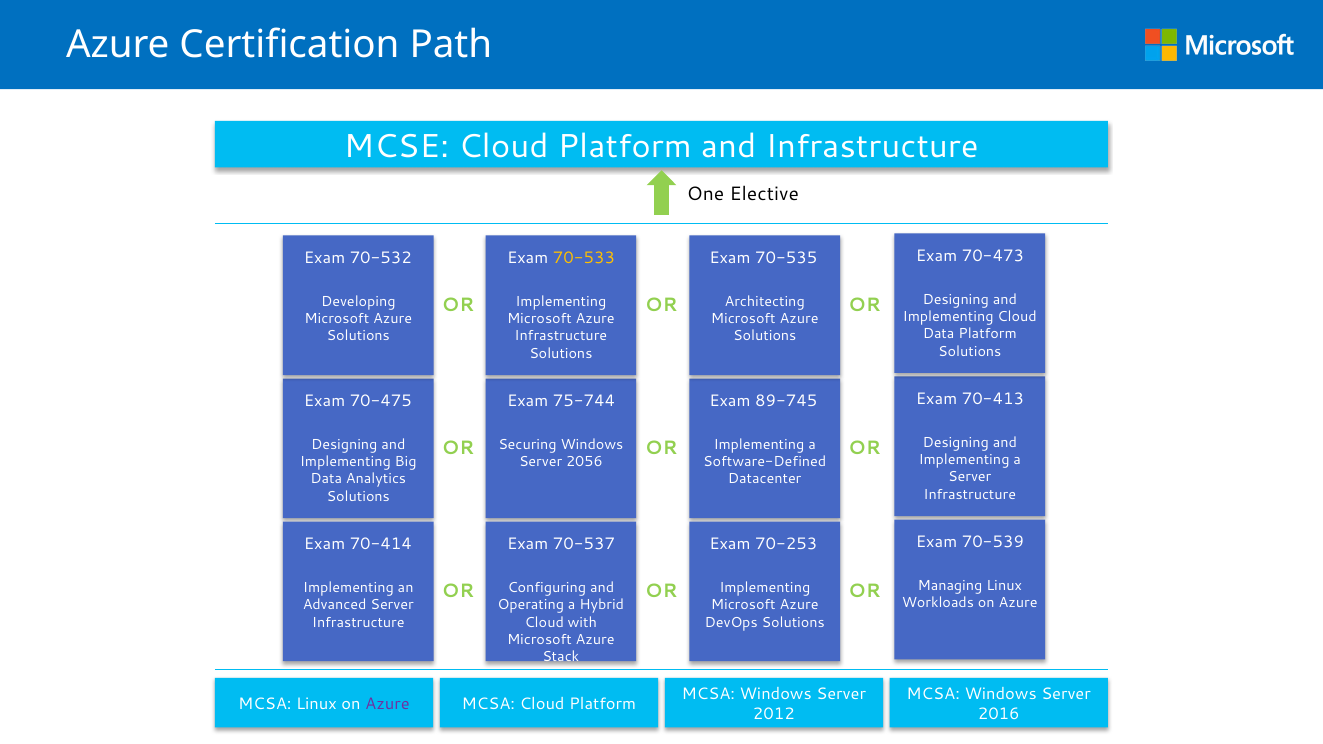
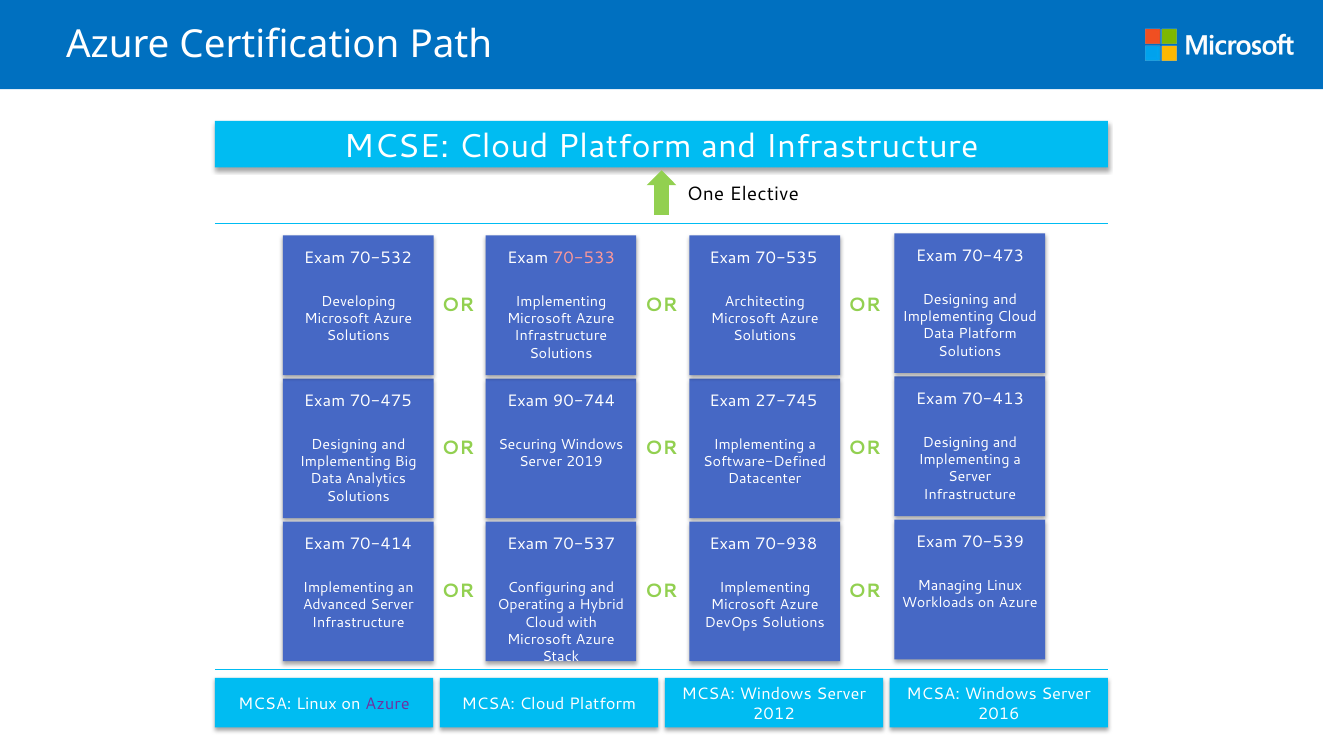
70-533 colour: yellow -> pink
75-744: 75-744 -> 90-744
89-745: 89-745 -> 27-745
2056: 2056 -> 2019
70-253: 70-253 -> 70-938
